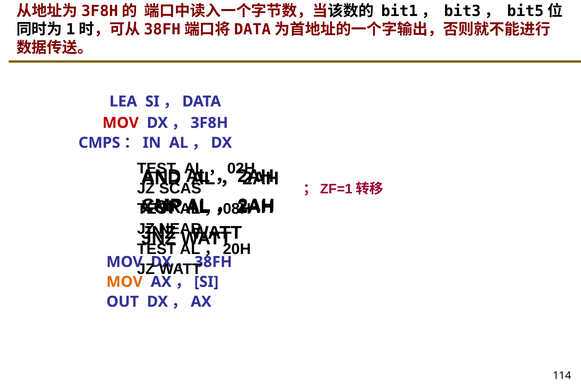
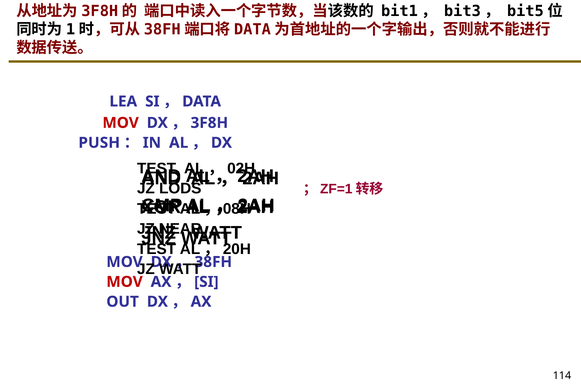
CMPS: CMPS -> PUSH
SCAS: SCAS -> LODS
MOV at (125, 282) colour: orange -> red
